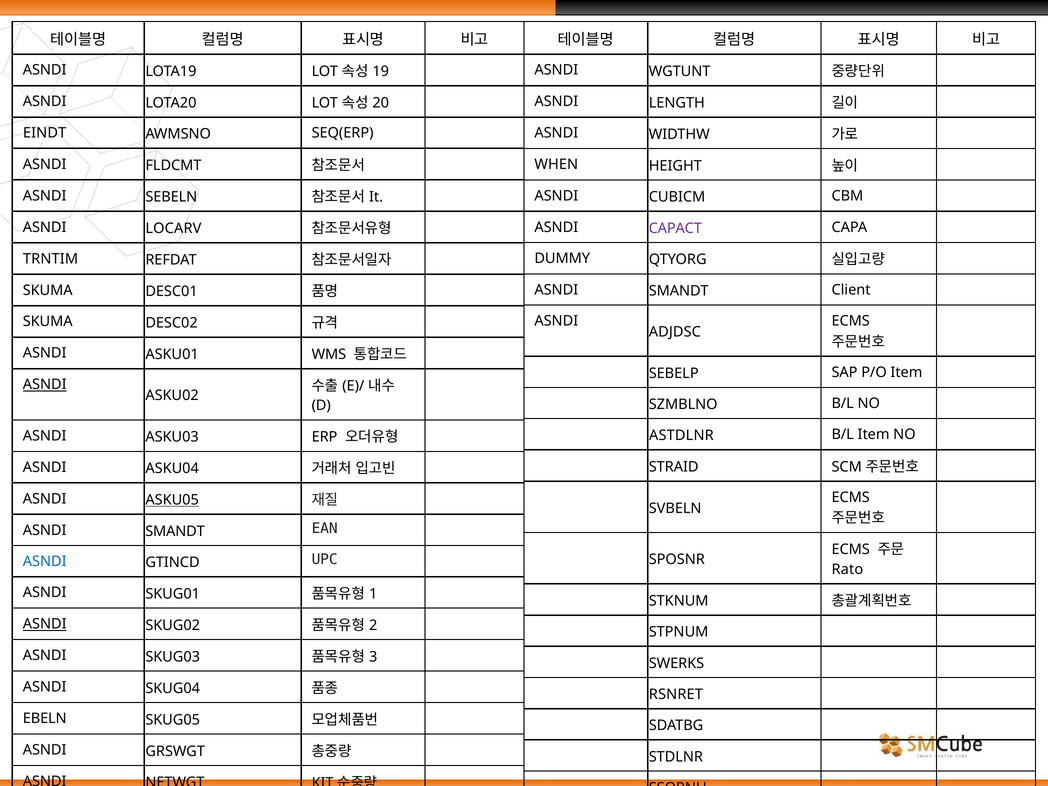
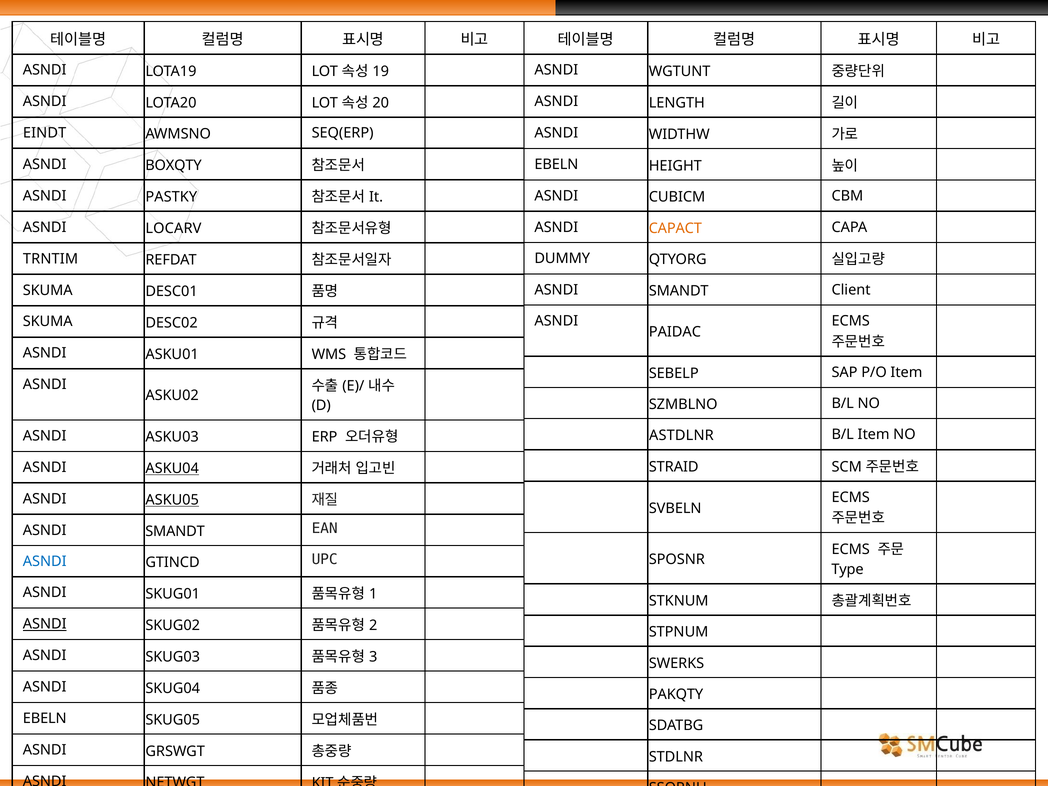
FLDCMT: FLDCMT -> BOXQTY
WHEN at (556, 165): WHEN -> EBELN
SEBELN: SEBELN -> PASTKY
CAPACT colour: purple -> orange
ADJDSC: ADJDSC -> PAIDAC
ASNDI at (45, 385) underline: present -> none
ASKU04 underline: none -> present
Rato: Rato -> Type
RSNRET: RSNRET -> PAKQTY
